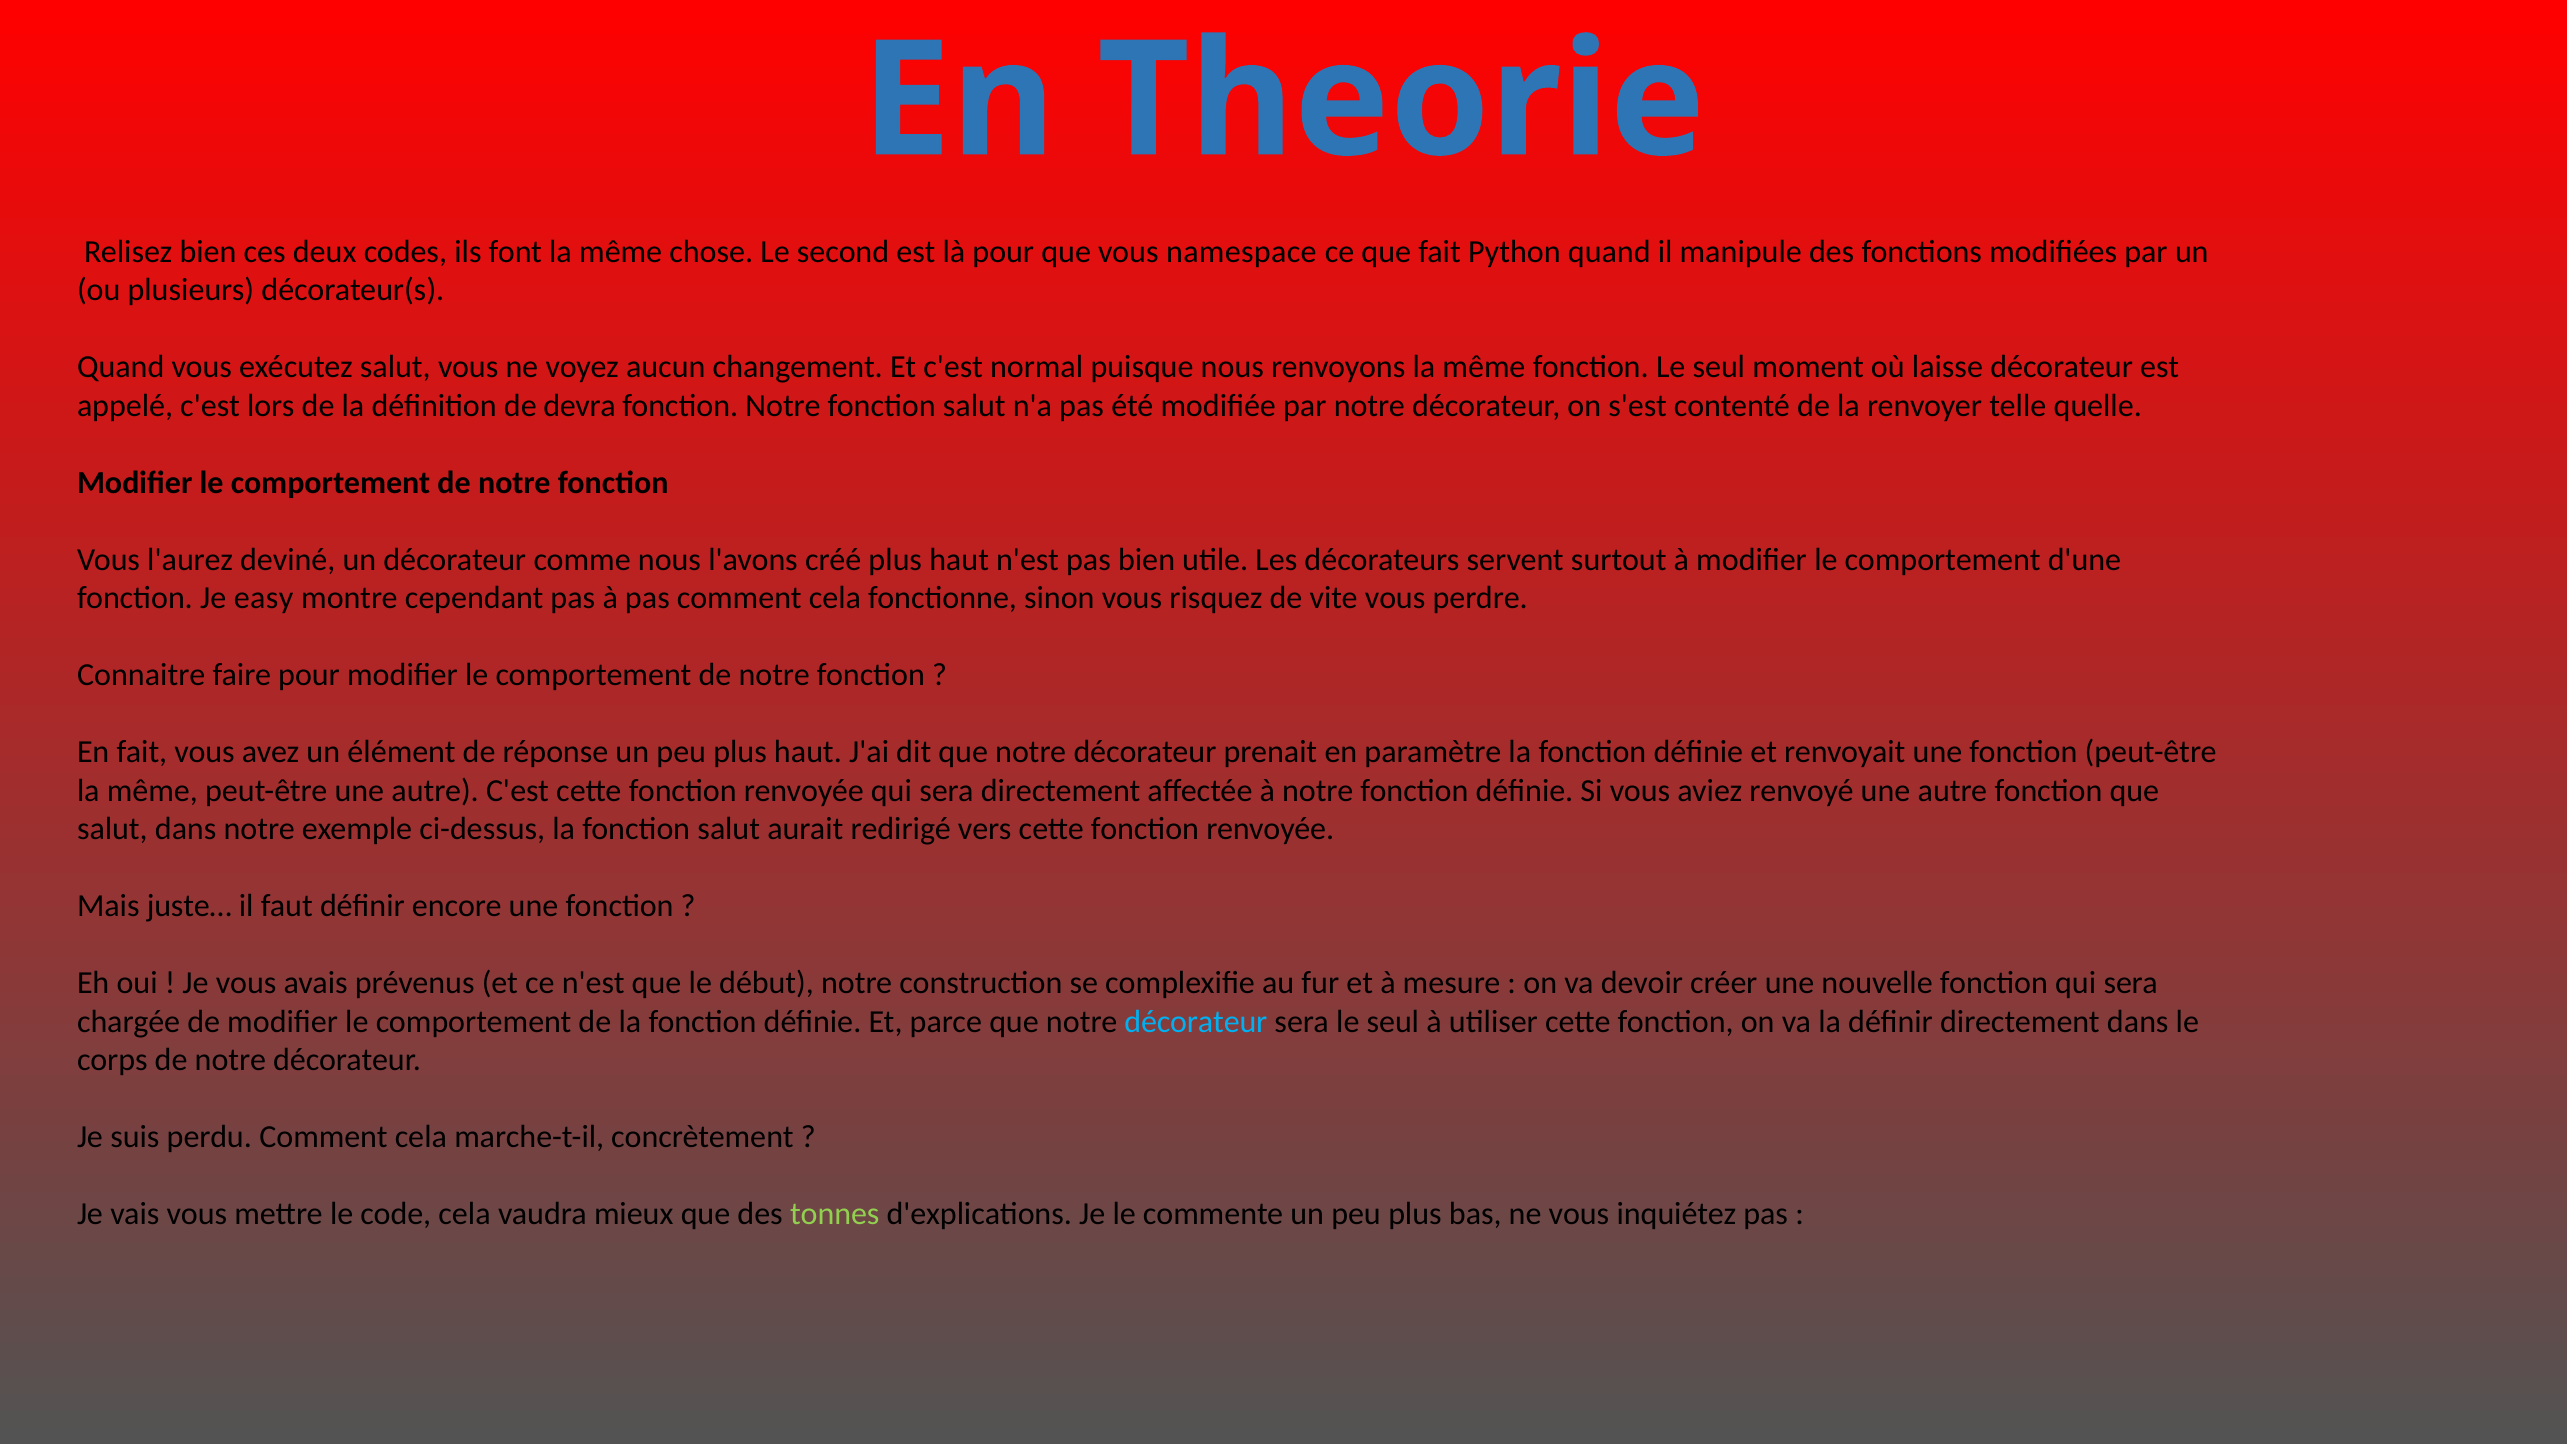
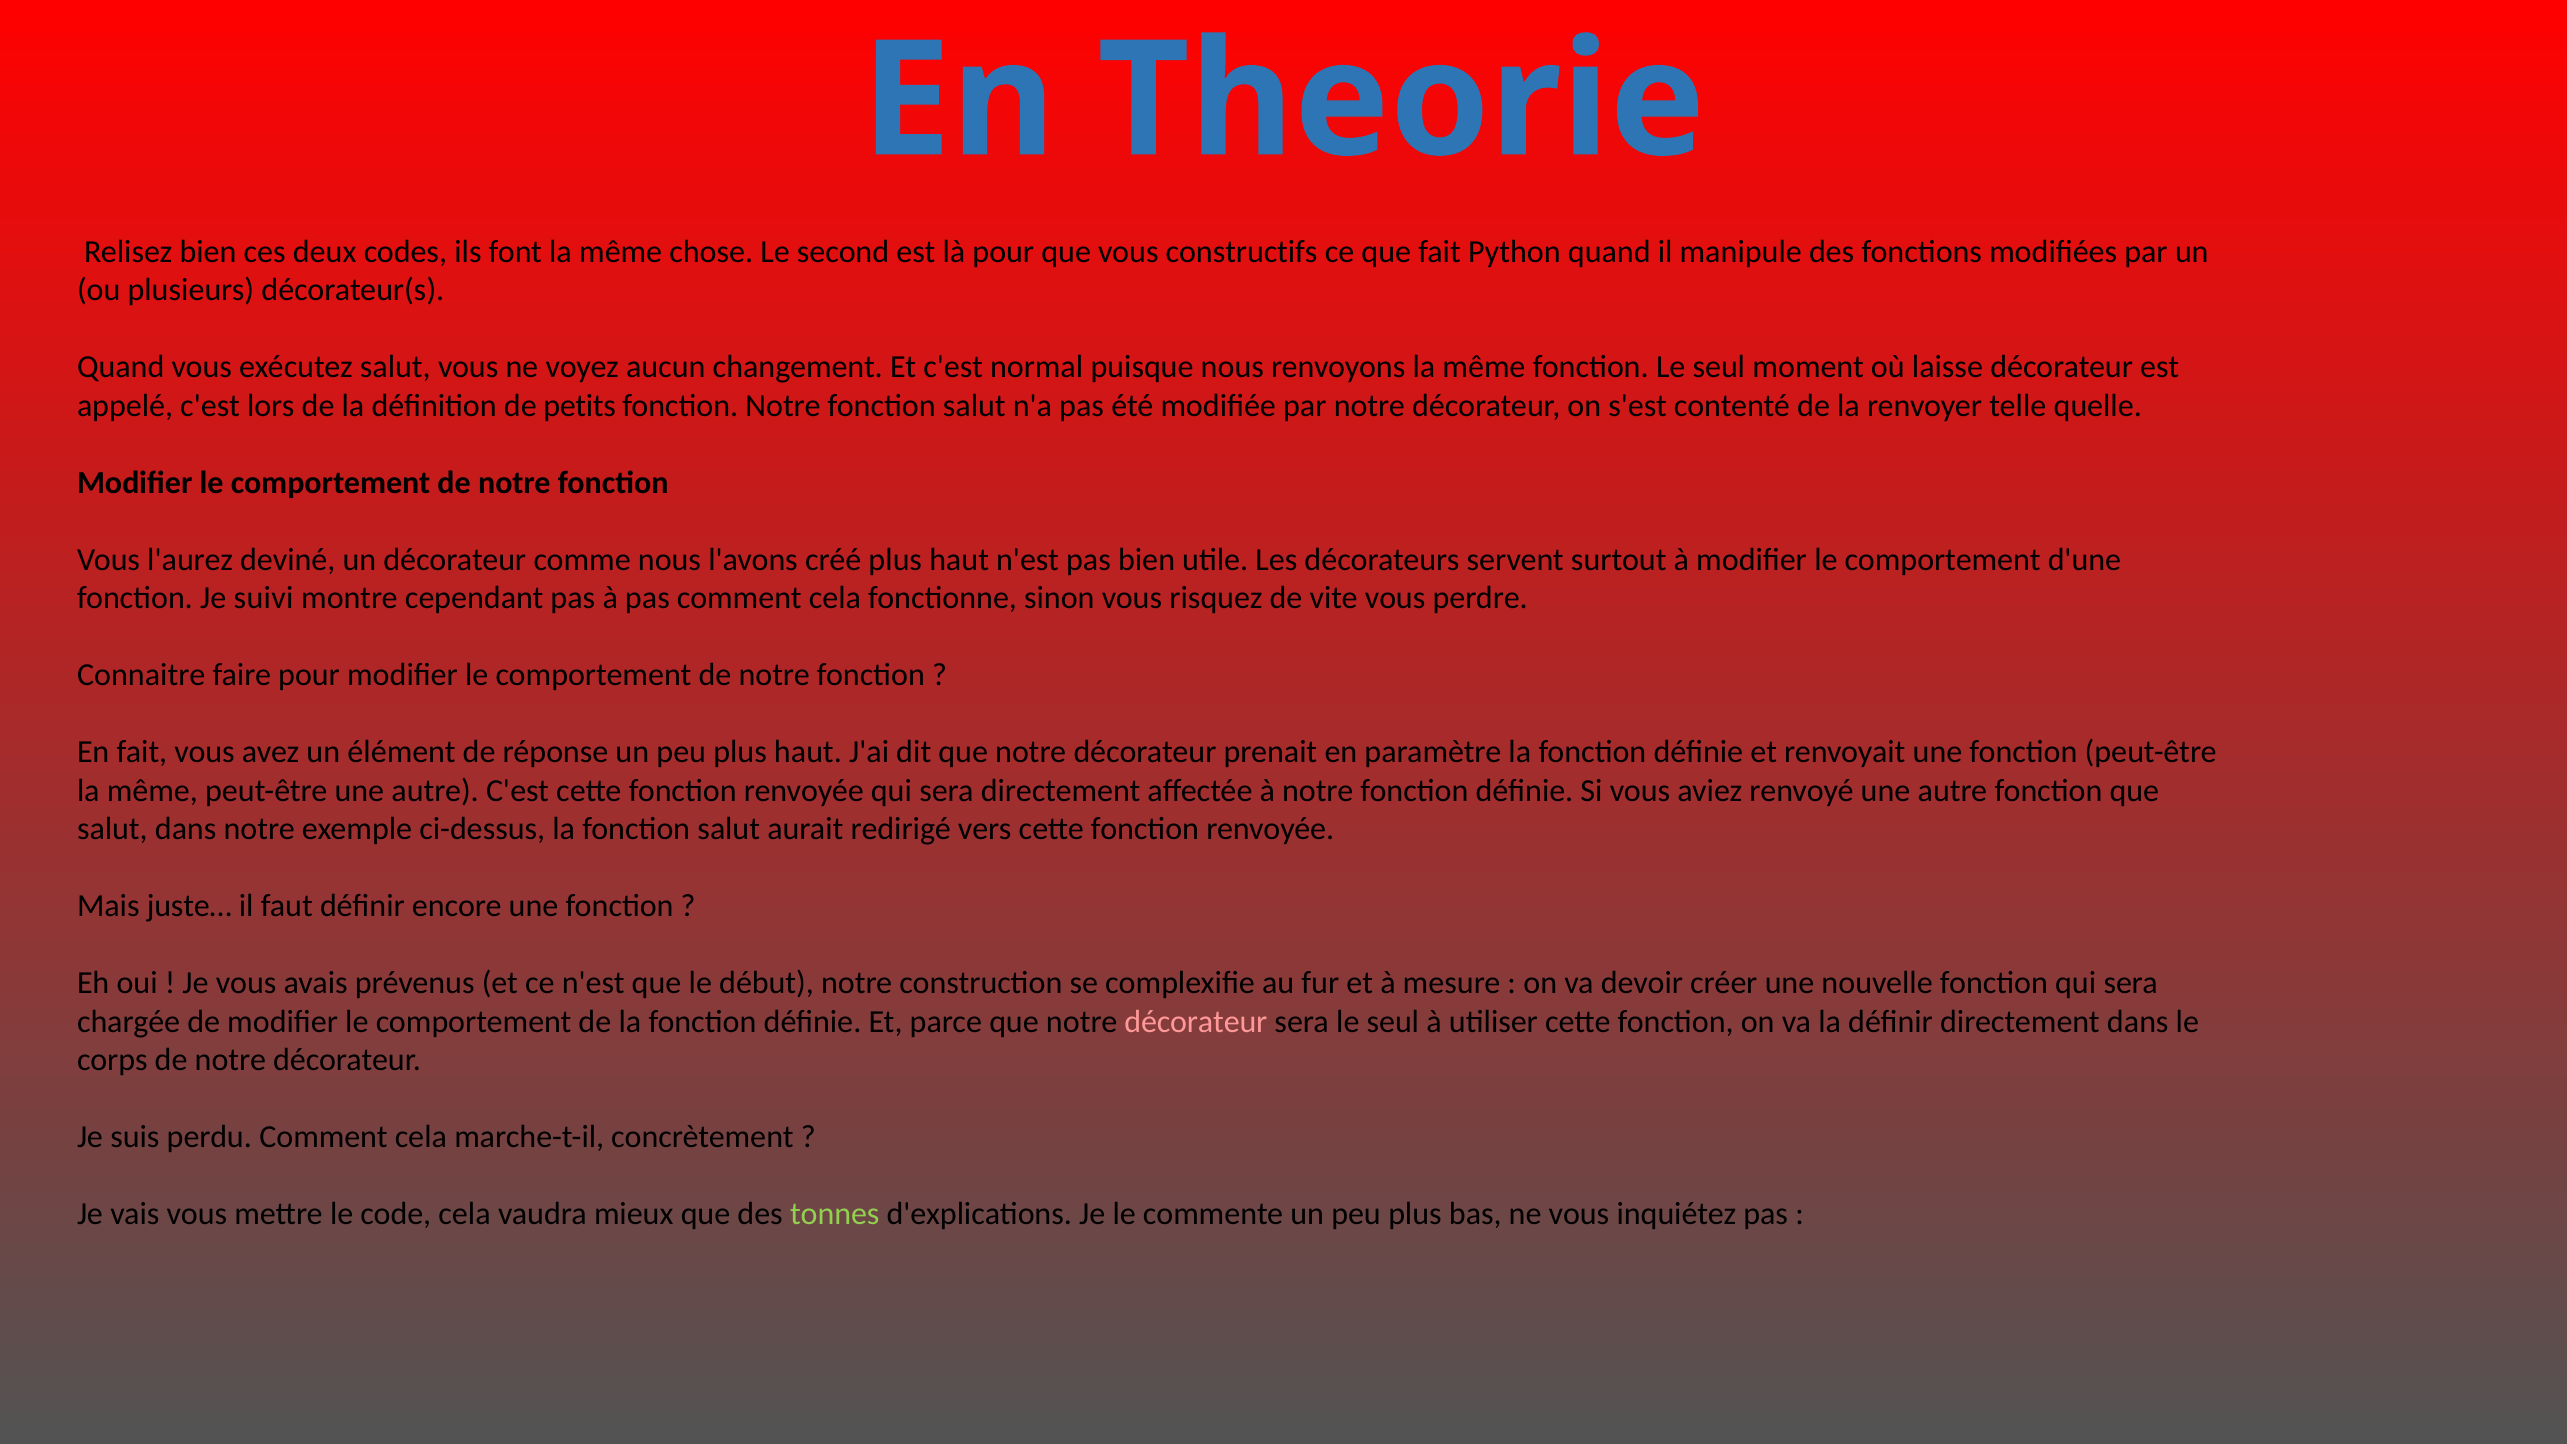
namespace: namespace -> constructifs
devra: devra -> petits
easy: easy -> suivi
décorateur at (1196, 1022) colour: light blue -> pink
